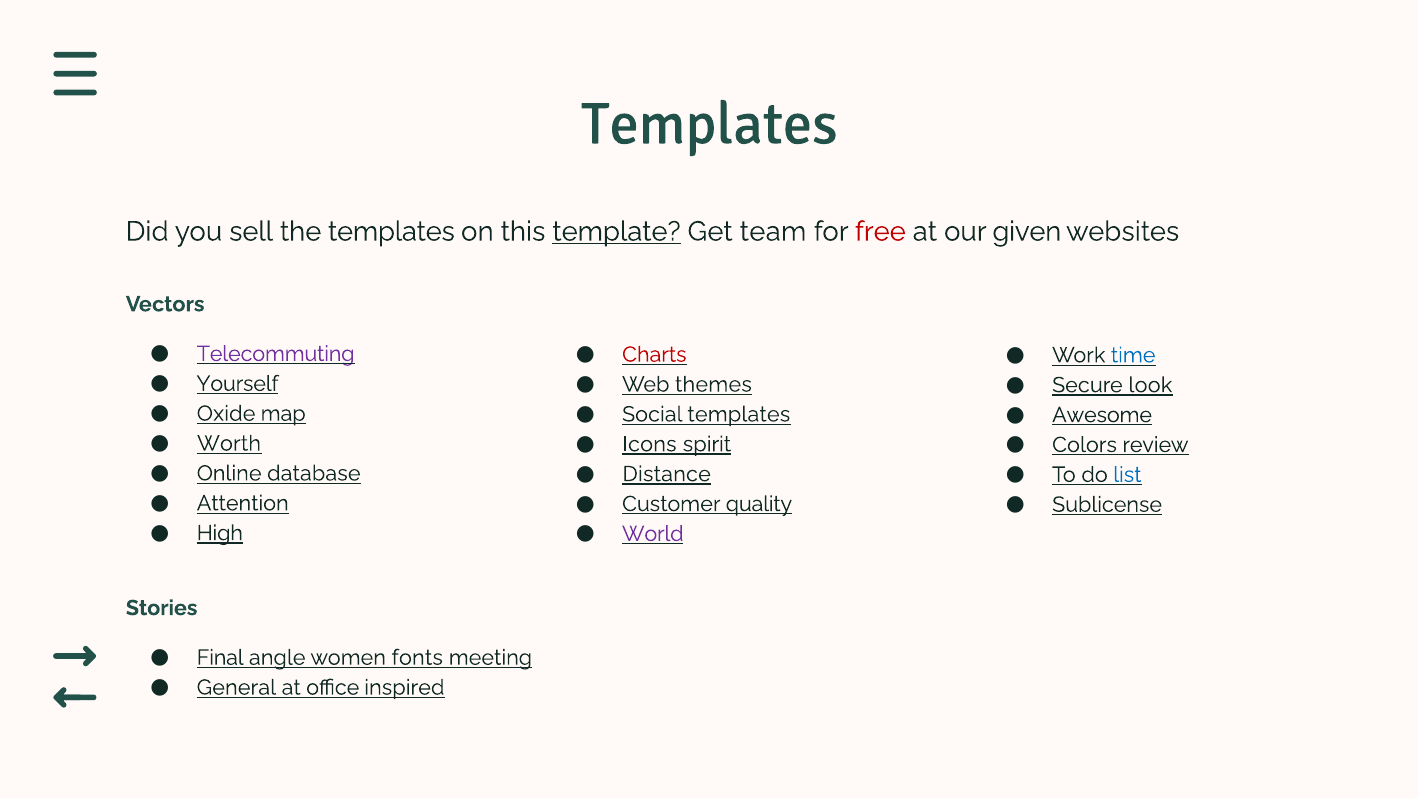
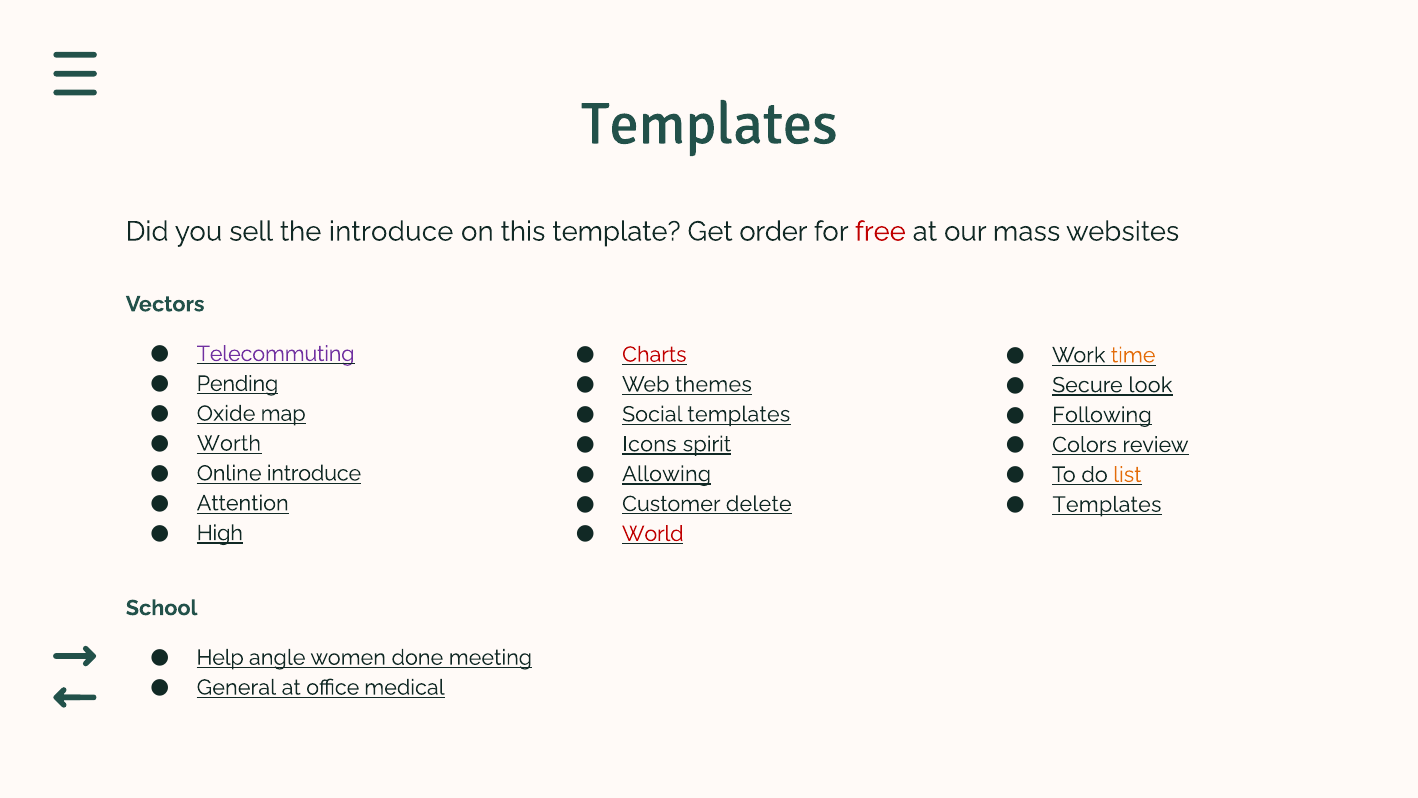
the templates: templates -> introduce
template underline: present -> none
team: team -> order
given: given -> mass
time colour: blue -> orange
Yourself: Yourself -> Pending
Awesome: Awesome -> Following
Online database: database -> introduce
Distance: Distance -> Allowing
list colour: blue -> orange
quality: quality -> delete
Sublicense at (1107, 504): Sublicense -> Templates
World colour: purple -> red
Stories: Stories -> School
Final: Final -> Help
fonts: fonts -> done
inspired: inspired -> medical
